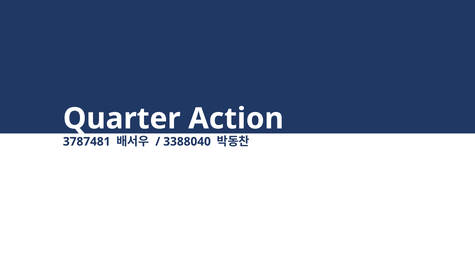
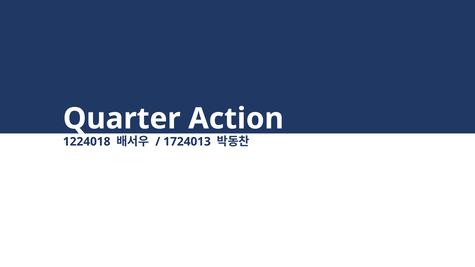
3787481: 3787481 -> 1224018
3388040: 3388040 -> 1724013
